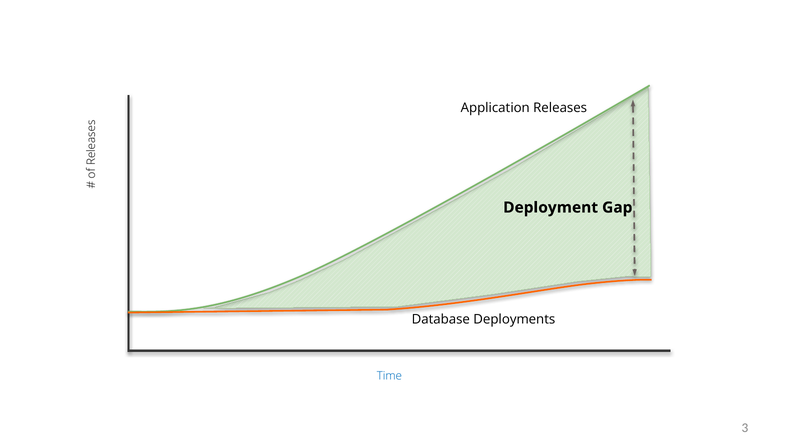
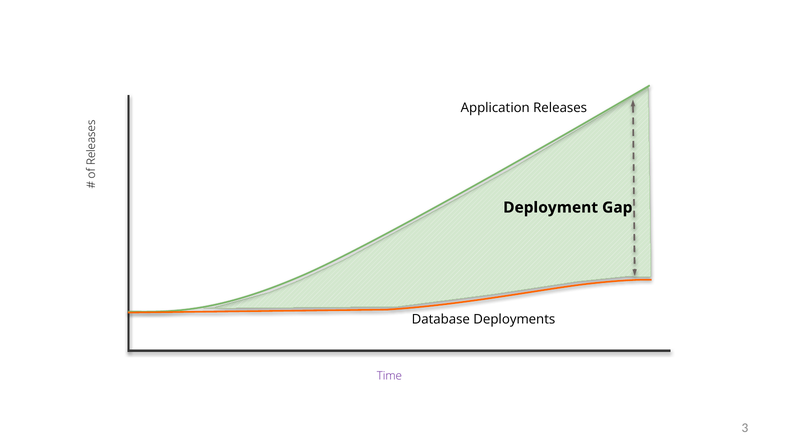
Time colour: blue -> purple
